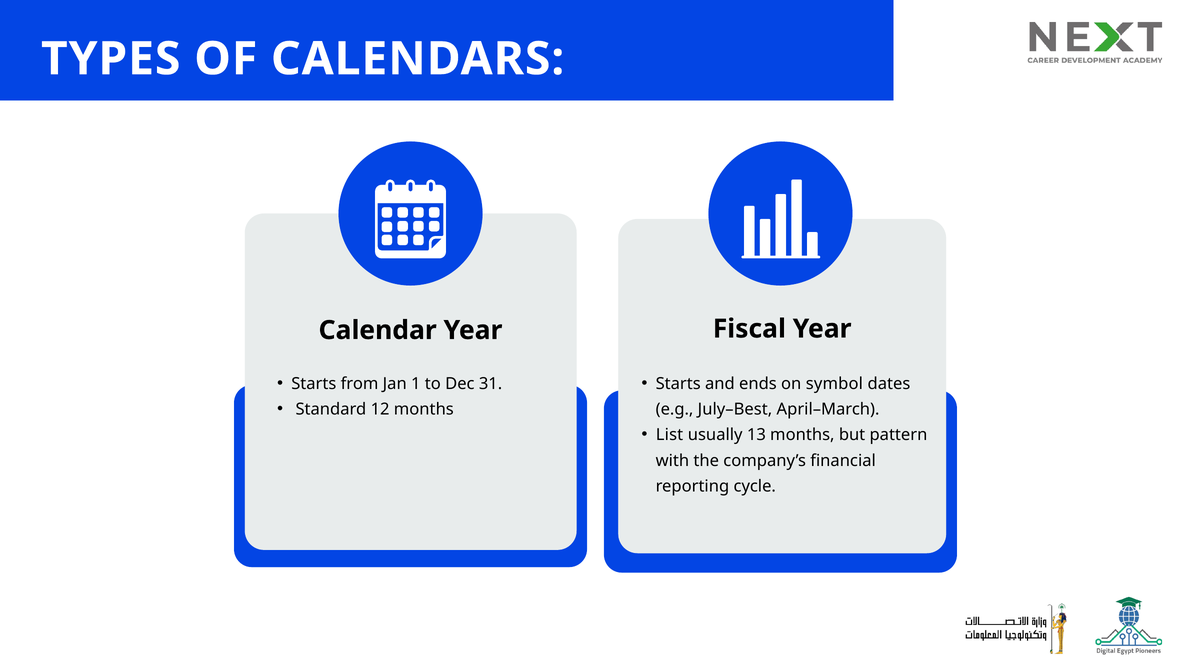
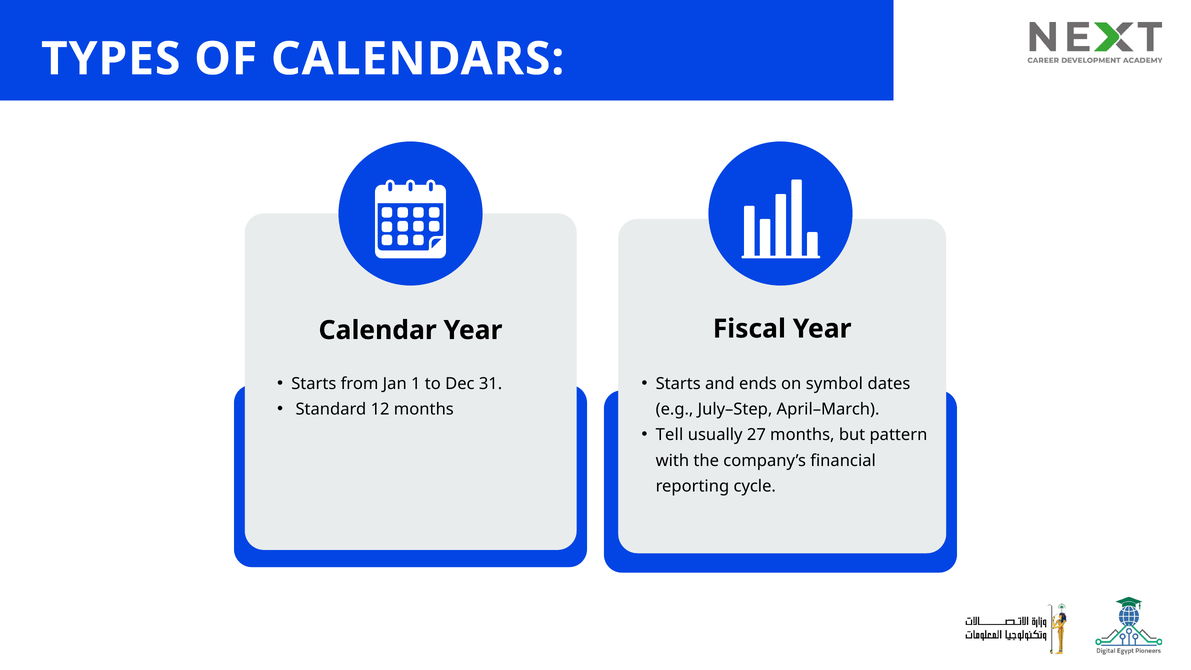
July–Best: July–Best -> July–Step
List: List -> Tell
13: 13 -> 27
